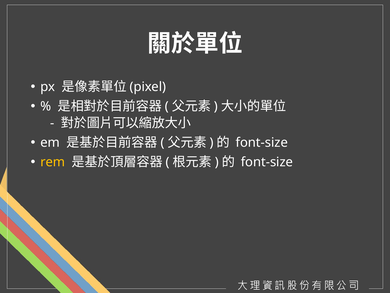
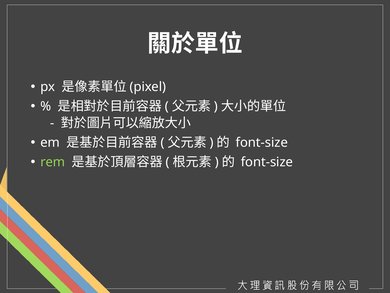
rem colour: yellow -> light green
